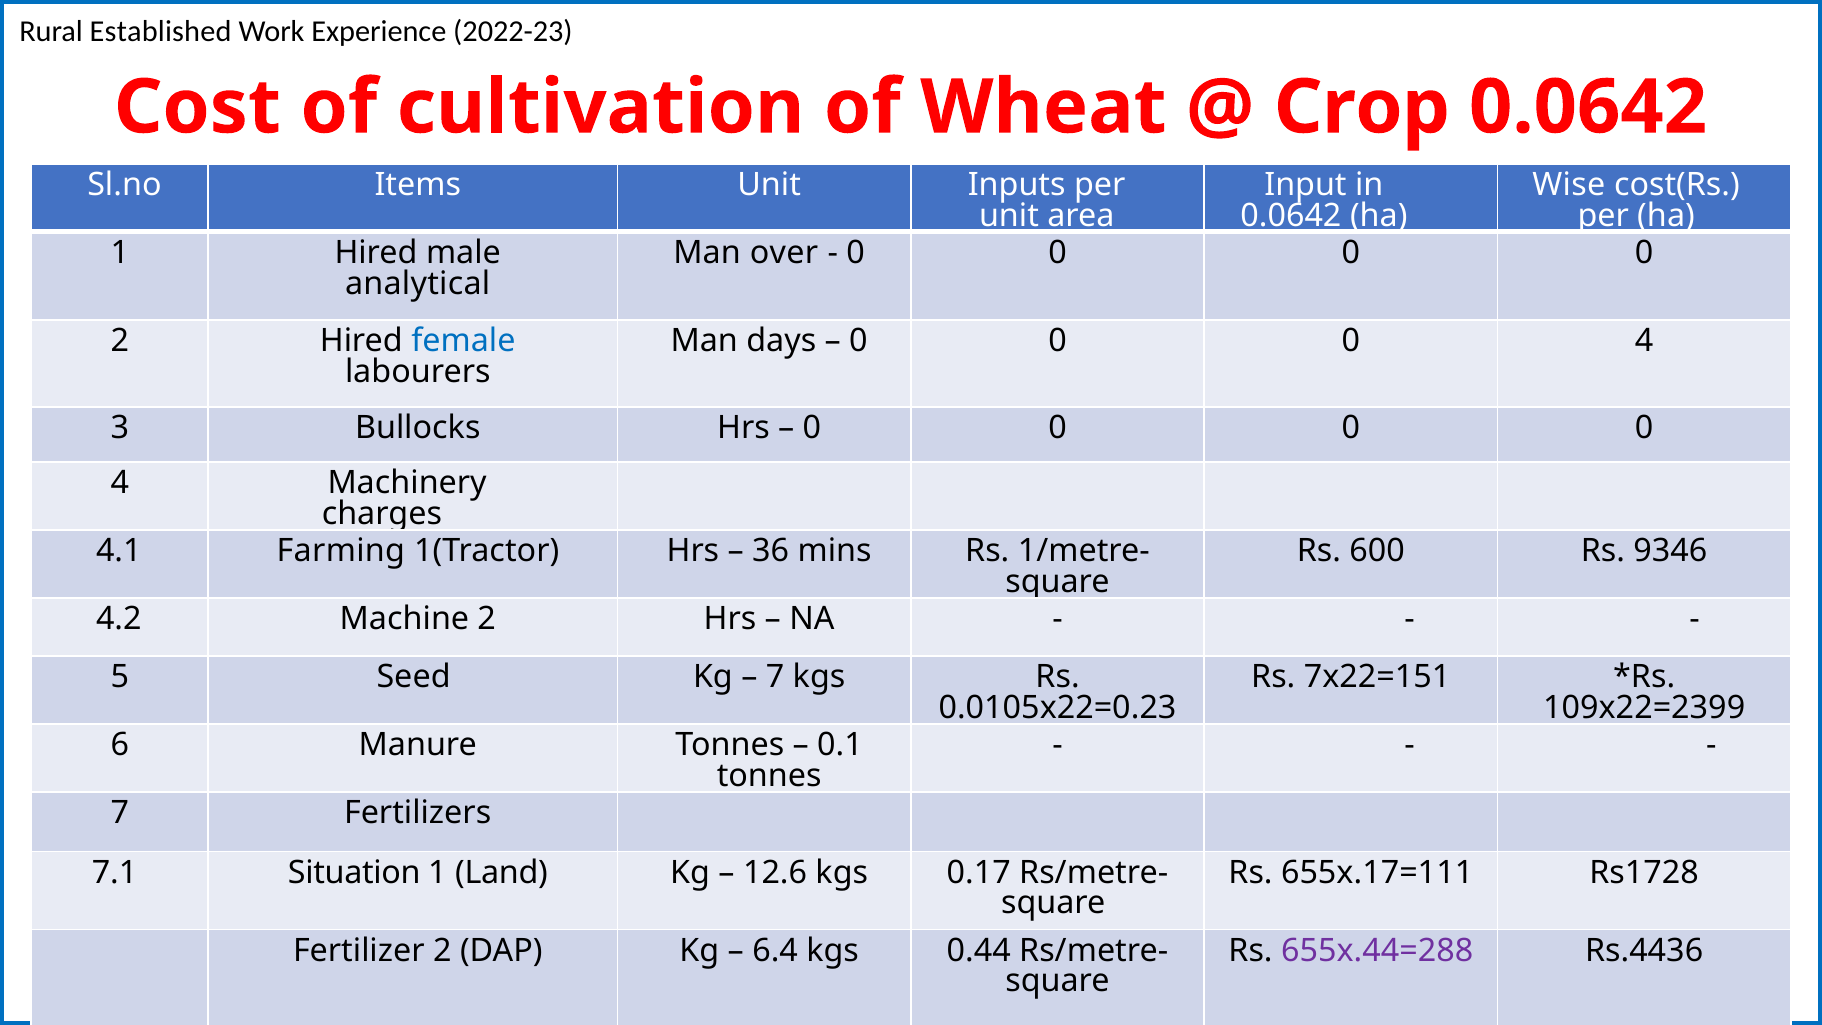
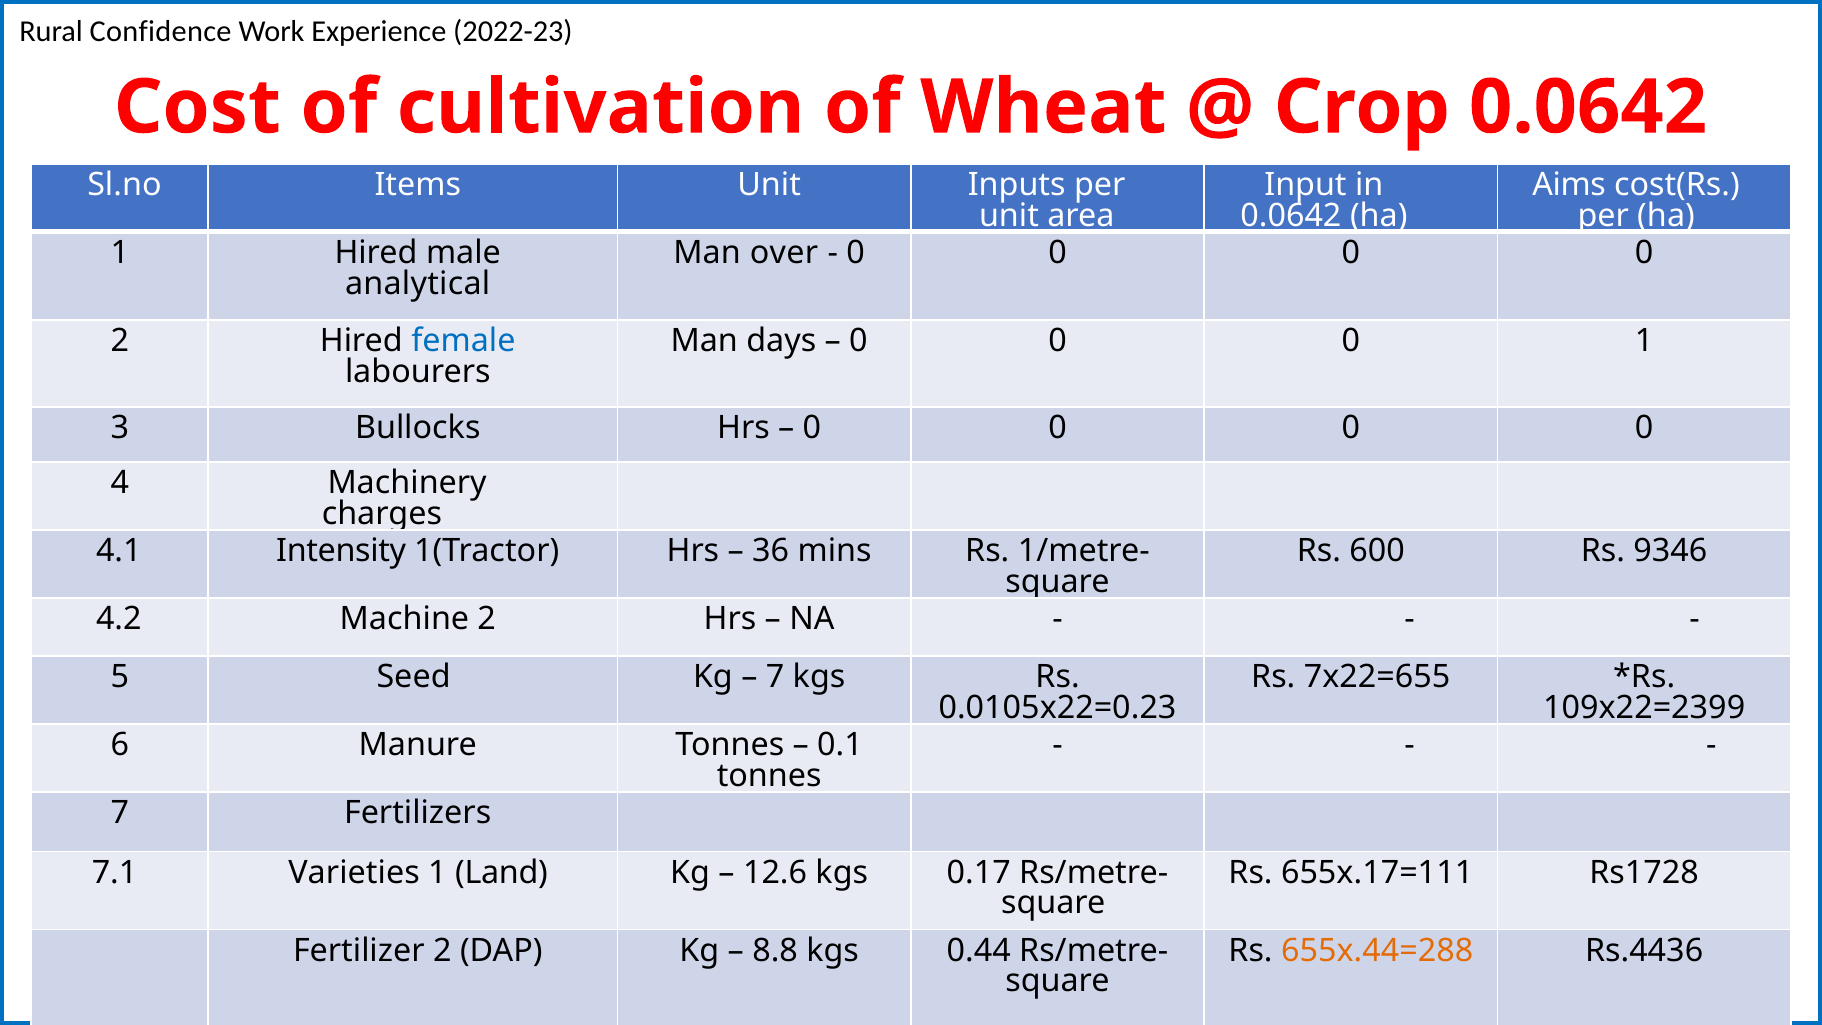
Established: Established -> Confidence
Wise: Wise -> Aims
4 at (1644, 341): 4 -> 1
Farming: Farming -> Intensity
7x22=151: 7x22=151 -> 7x22=655
Situation: Situation -> Varieties
6.4: 6.4 -> 8.8
655x.44=288 colour: purple -> orange
